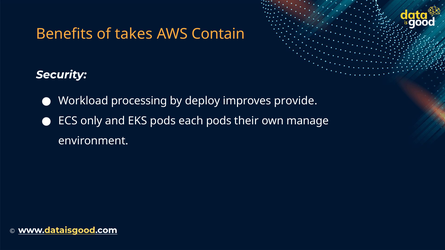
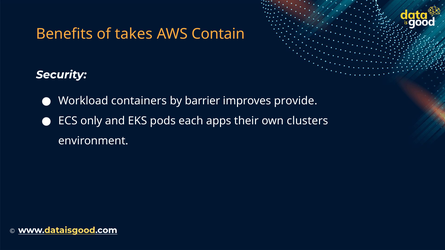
processing: processing -> containers
deploy: deploy -> barrier
each pods: pods -> apps
manage: manage -> clusters
